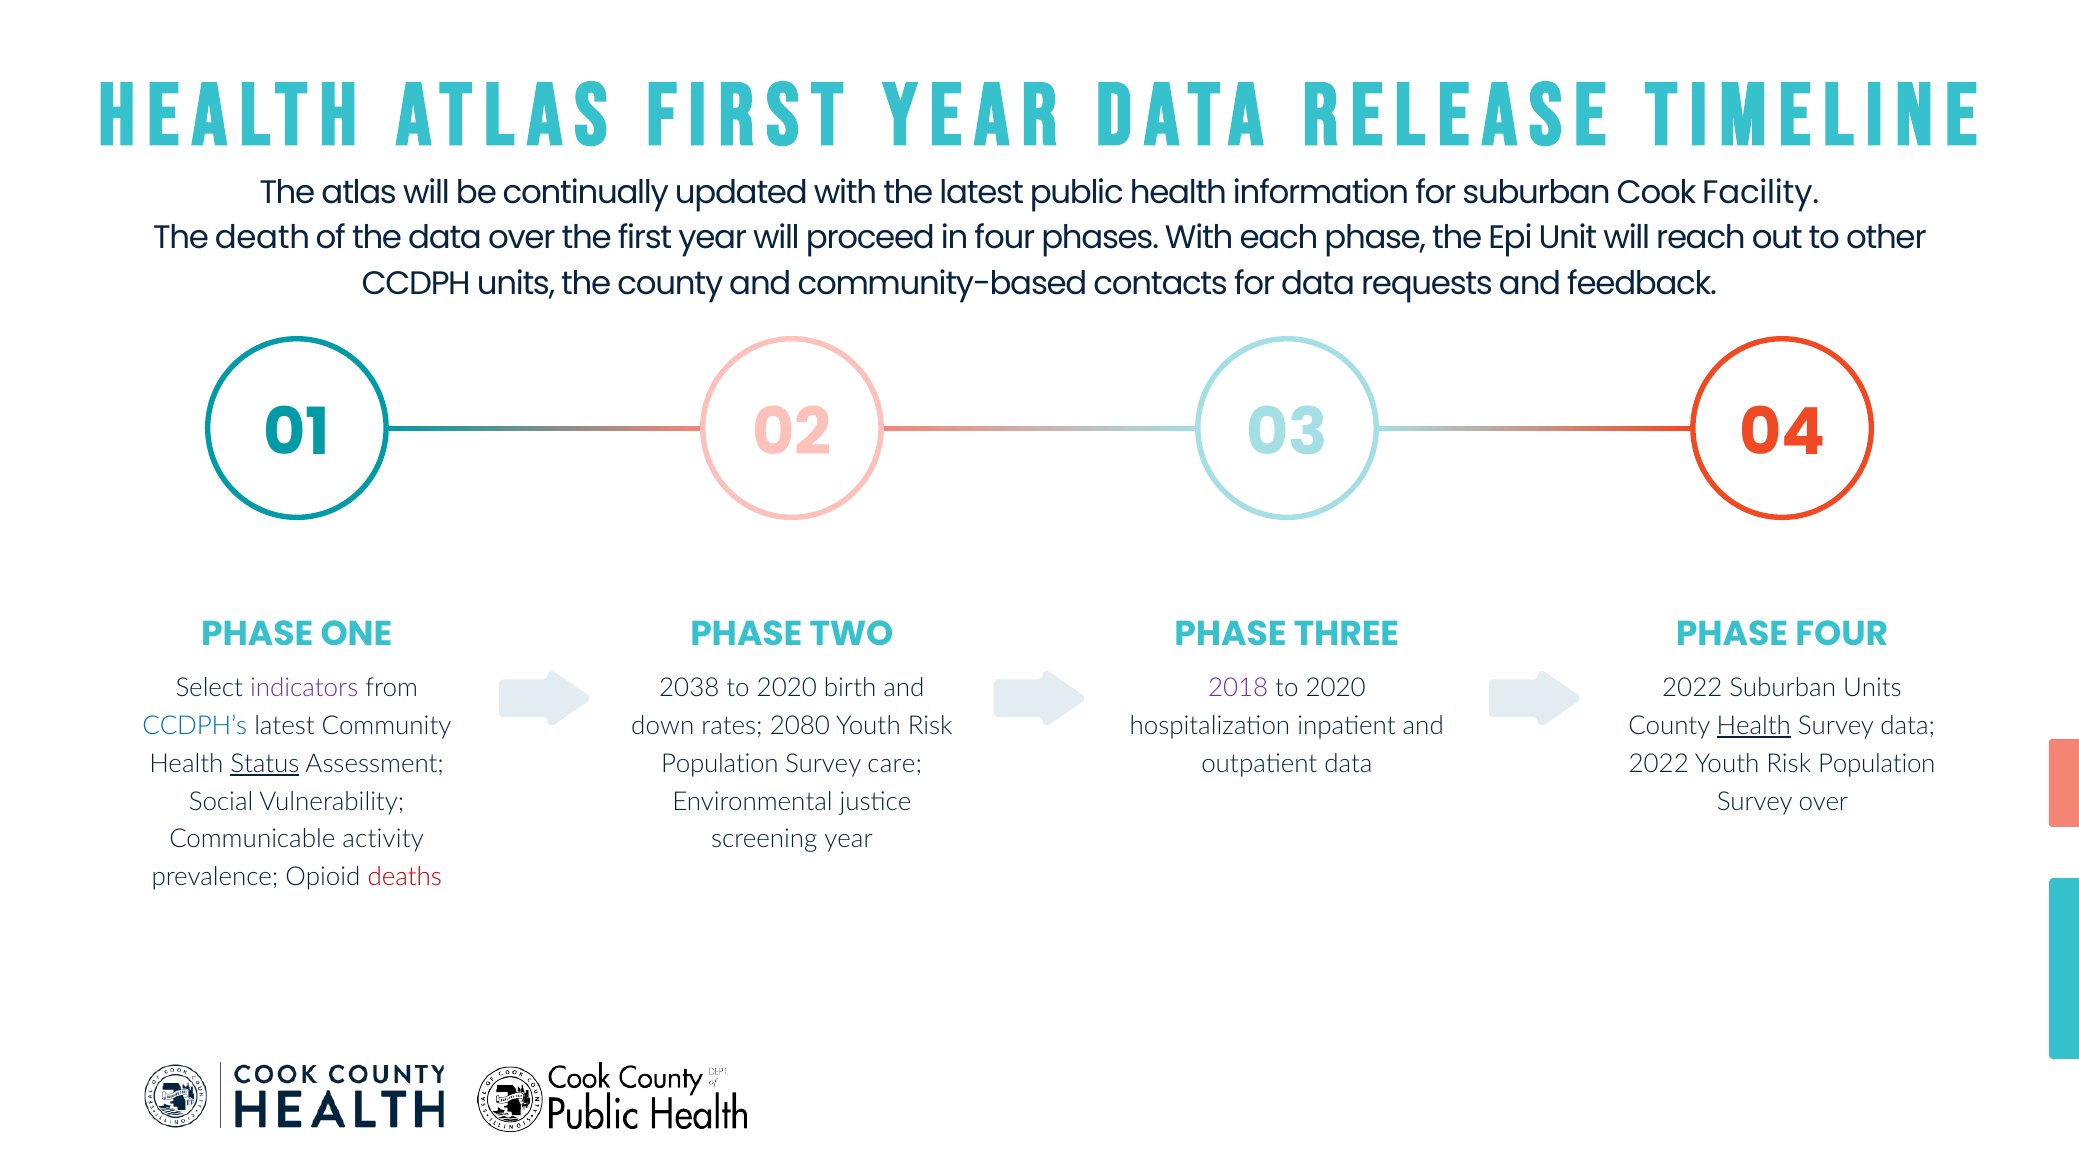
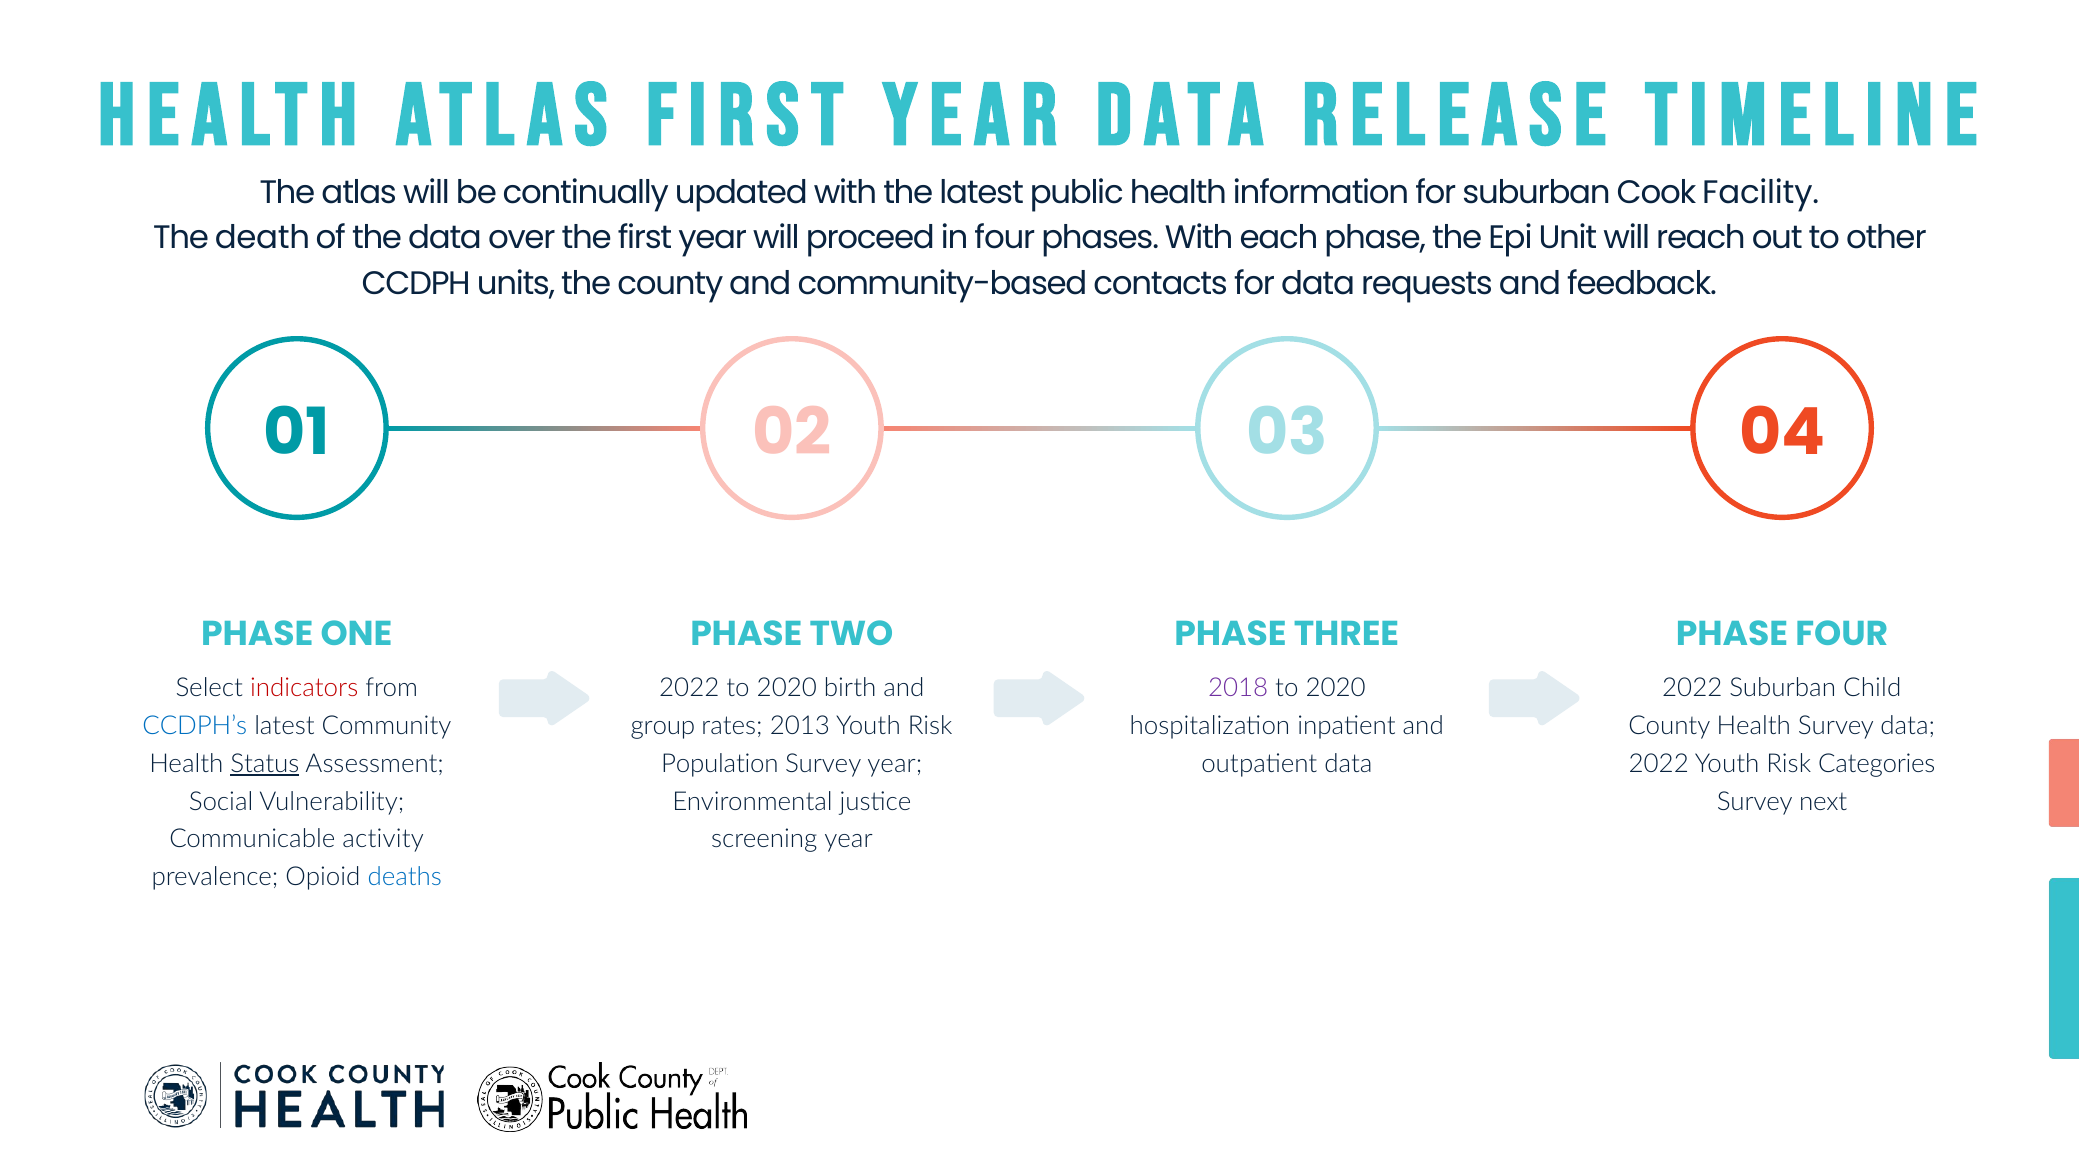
indicators colour: purple -> red
2038 at (689, 687): 2038 -> 2022
Suburban Units: Units -> Child
down: down -> group
2080: 2080 -> 2013
Health at (1754, 725) underline: present -> none
Survey care: care -> year
2022 Youth Risk Population: Population -> Categories
Survey over: over -> next
deaths colour: red -> blue
